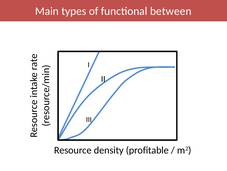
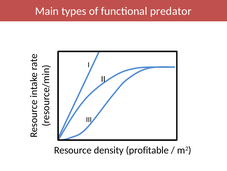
between: between -> predator
